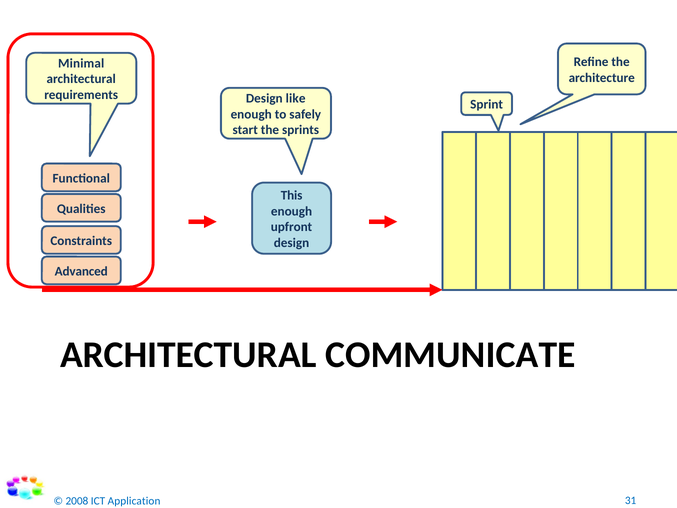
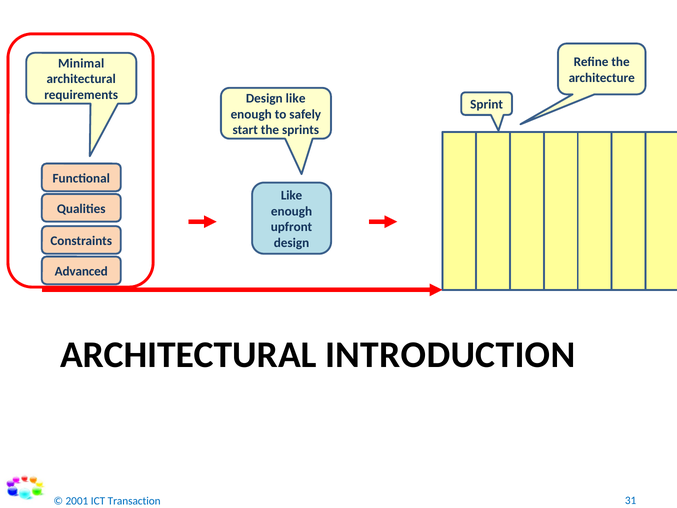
This at (292, 195): This -> Like
COMMUNICATE: COMMUNICATE -> INTRODUCTION
2008: 2008 -> 2001
Application: Application -> Transaction
